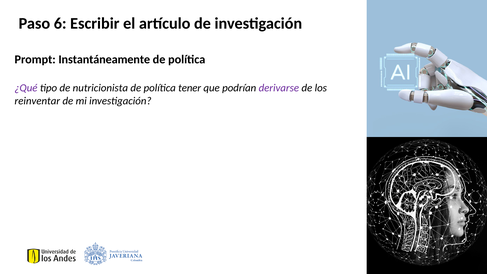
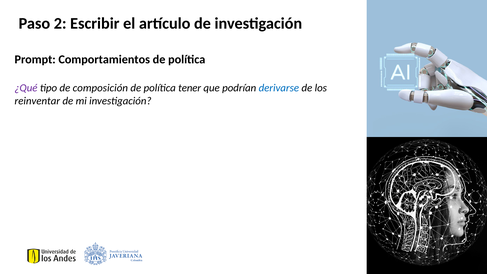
6: 6 -> 2
Instantáneamente: Instantáneamente -> Comportamientos
nutricionista: nutricionista -> composición
derivarse colour: purple -> blue
